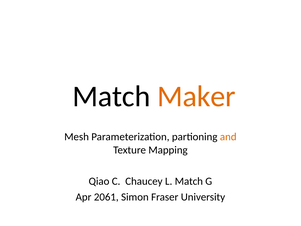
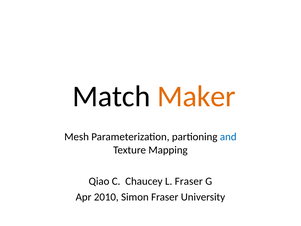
and colour: orange -> blue
L Match: Match -> Fraser
2061: 2061 -> 2010
